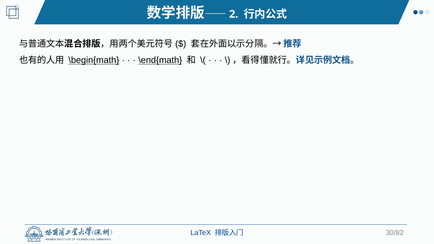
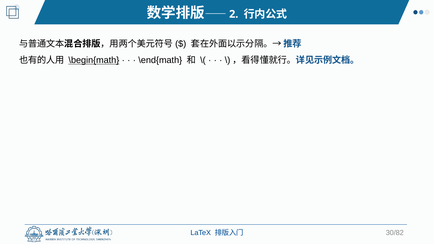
\end{math underline: present -> none
